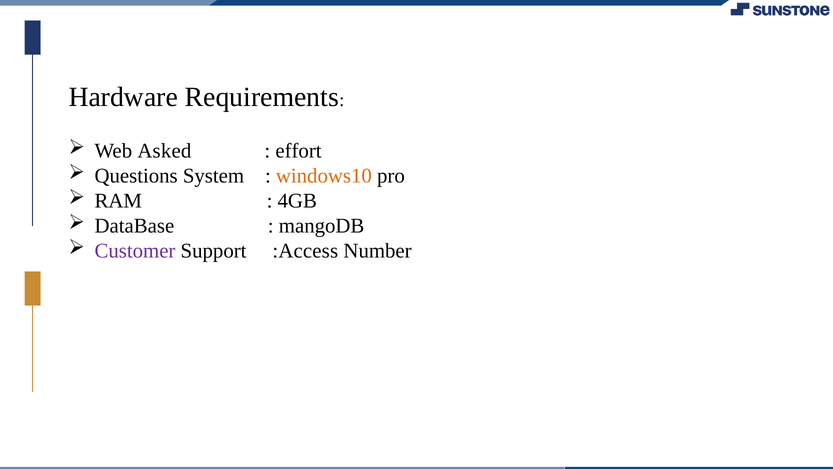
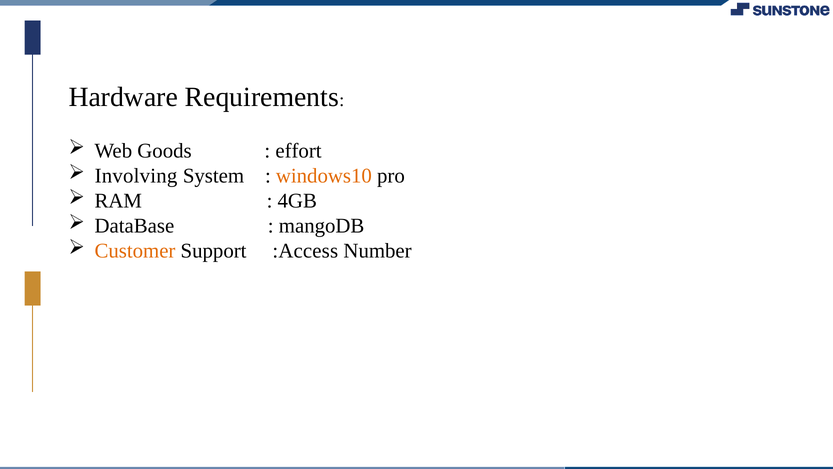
Asked: Asked -> Goods
Questions: Questions -> Involving
Customer colour: purple -> orange
